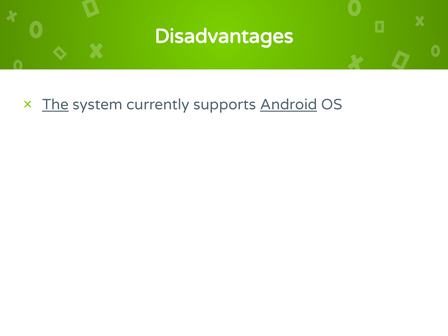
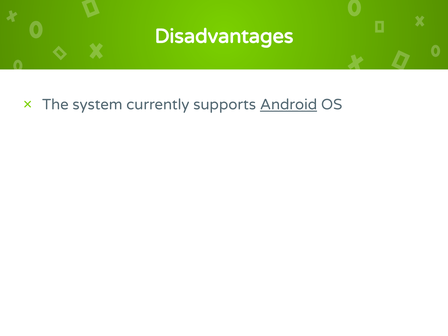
The underline: present -> none
